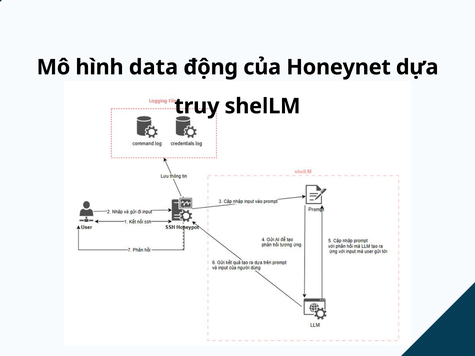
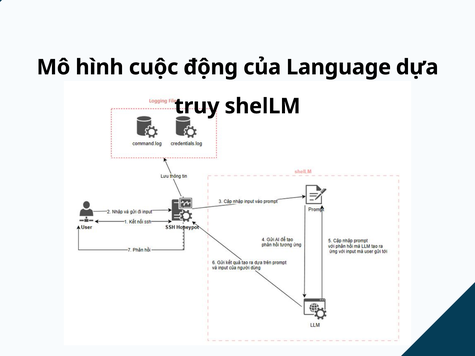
data: data -> cuộc
Honeynet: Honeynet -> Language
